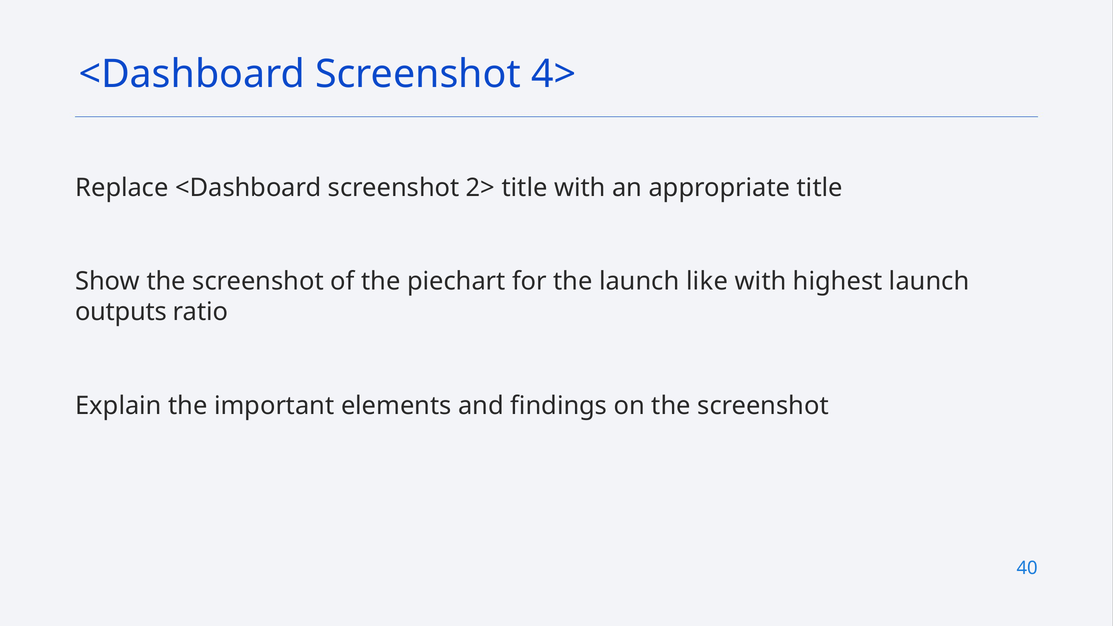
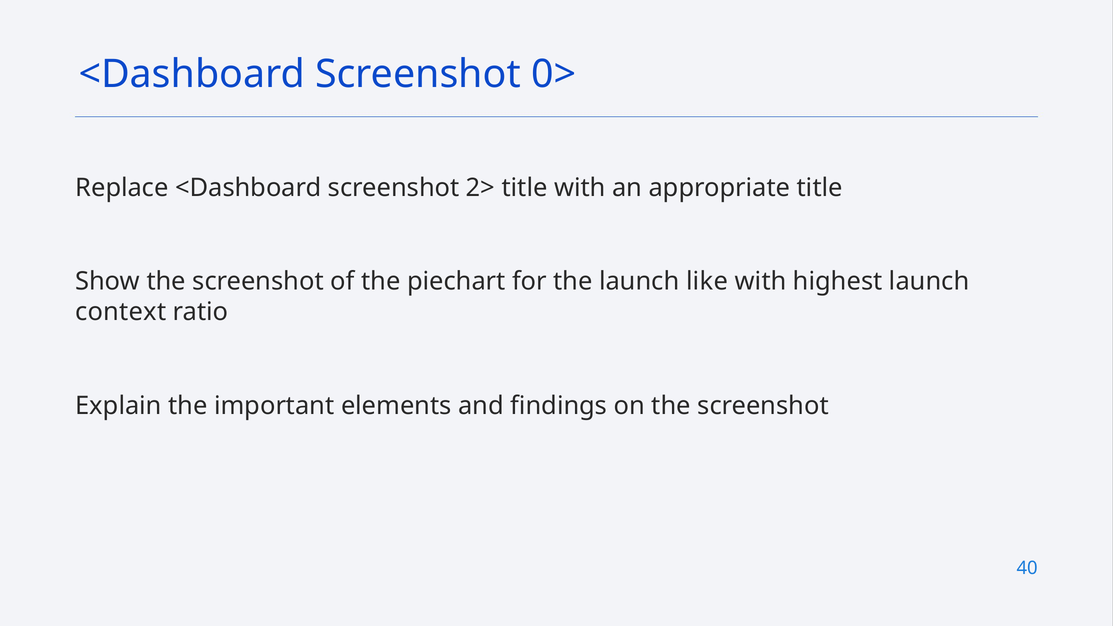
4>: 4> -> 0>
outputs: outputs -> context
